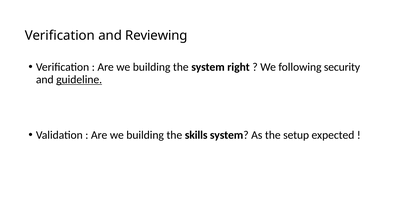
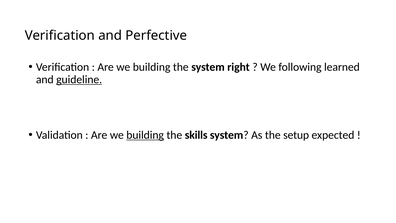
Reviewing: Reviewing -> Perfective
security: security -> learned
building at (145, 135) underline: none -> present
